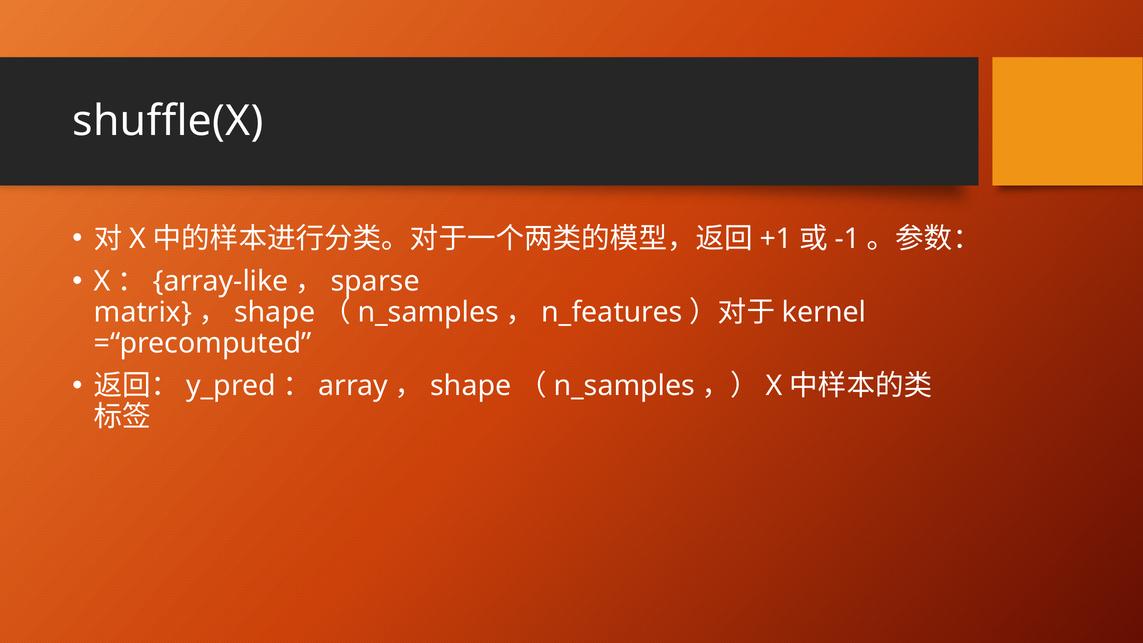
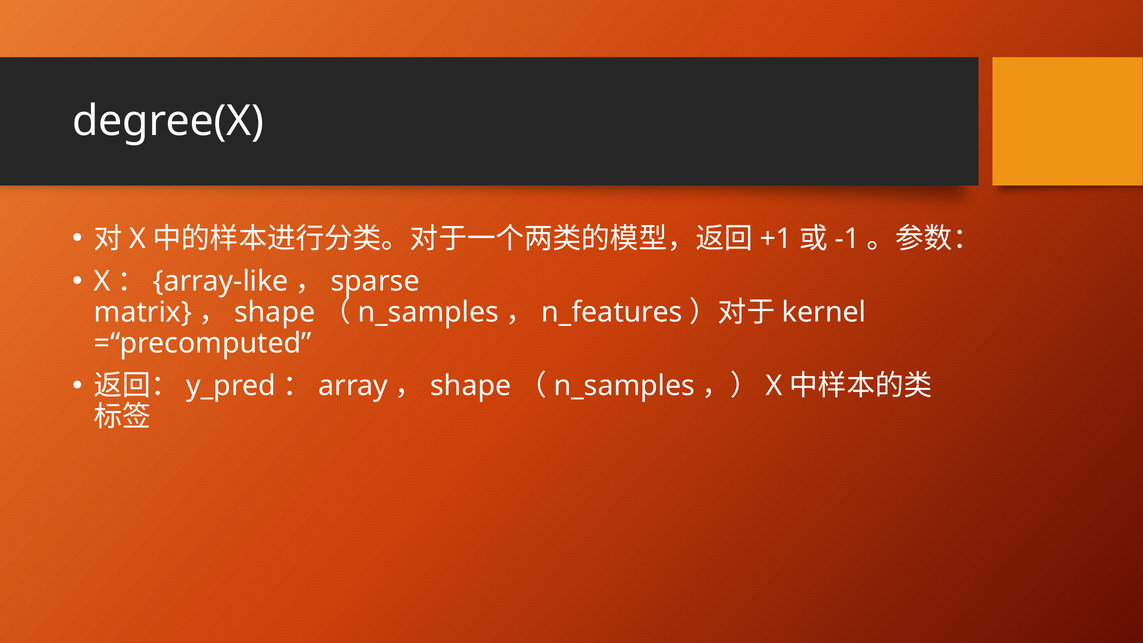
shuffle(X: shuffle(X -> degree(X
